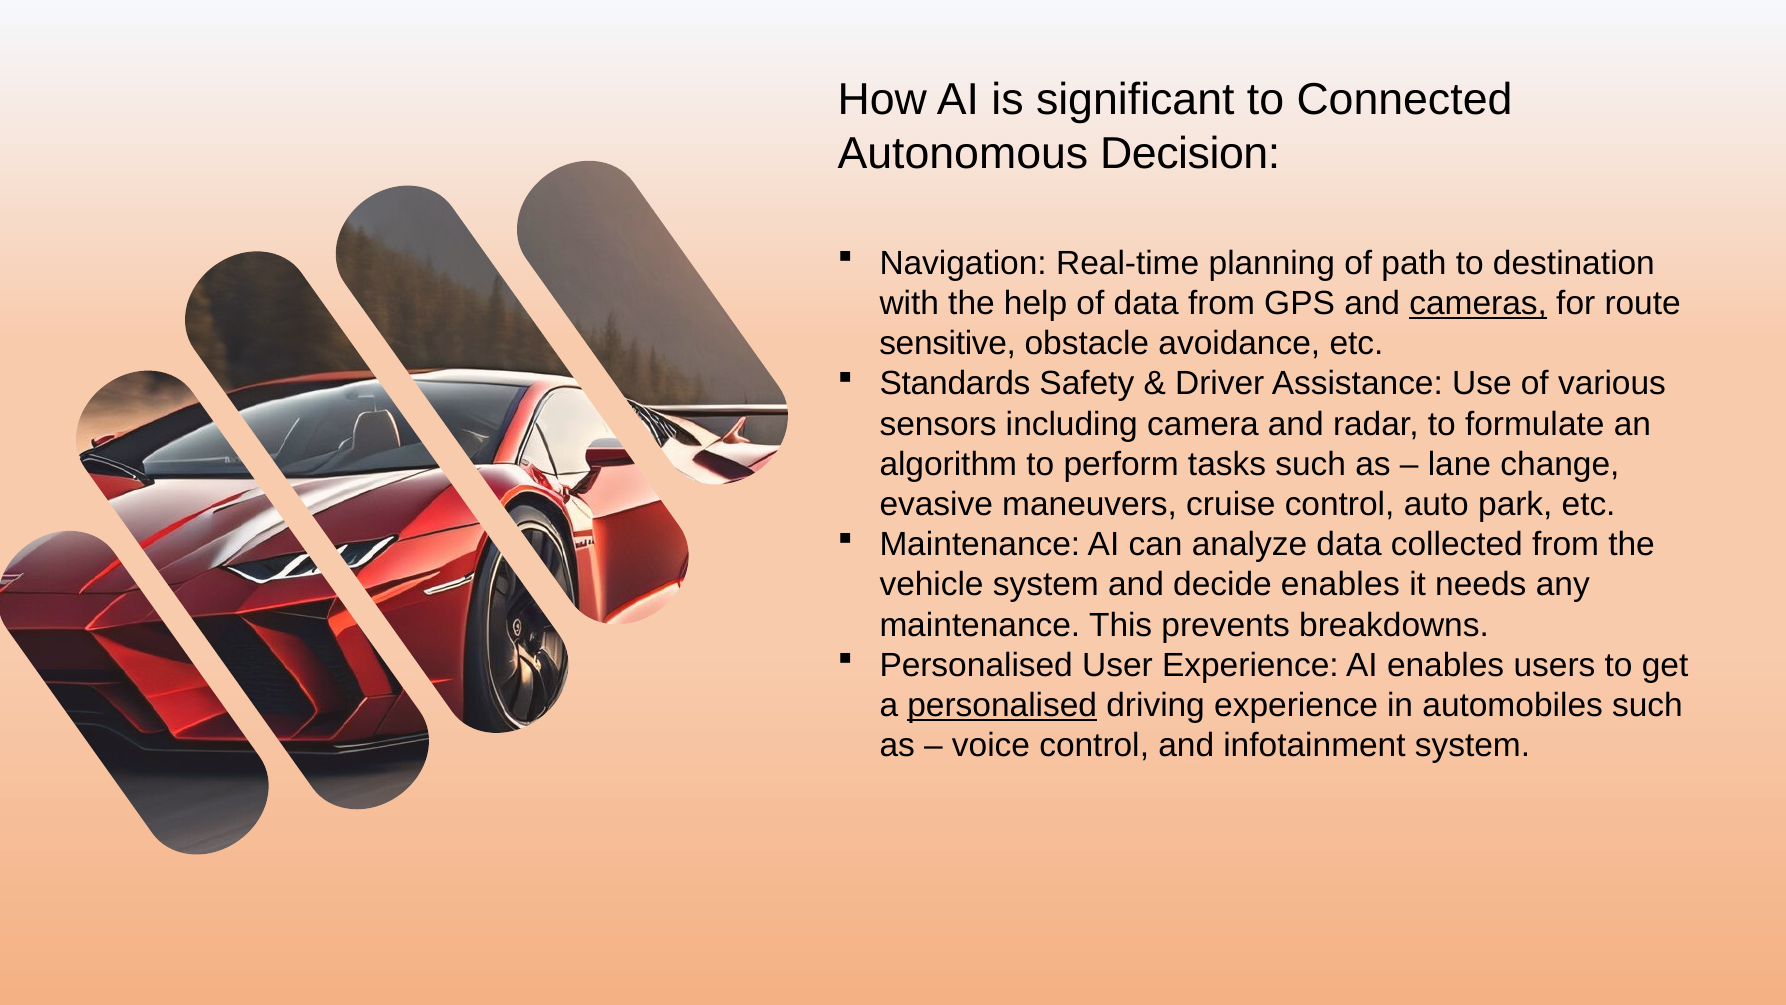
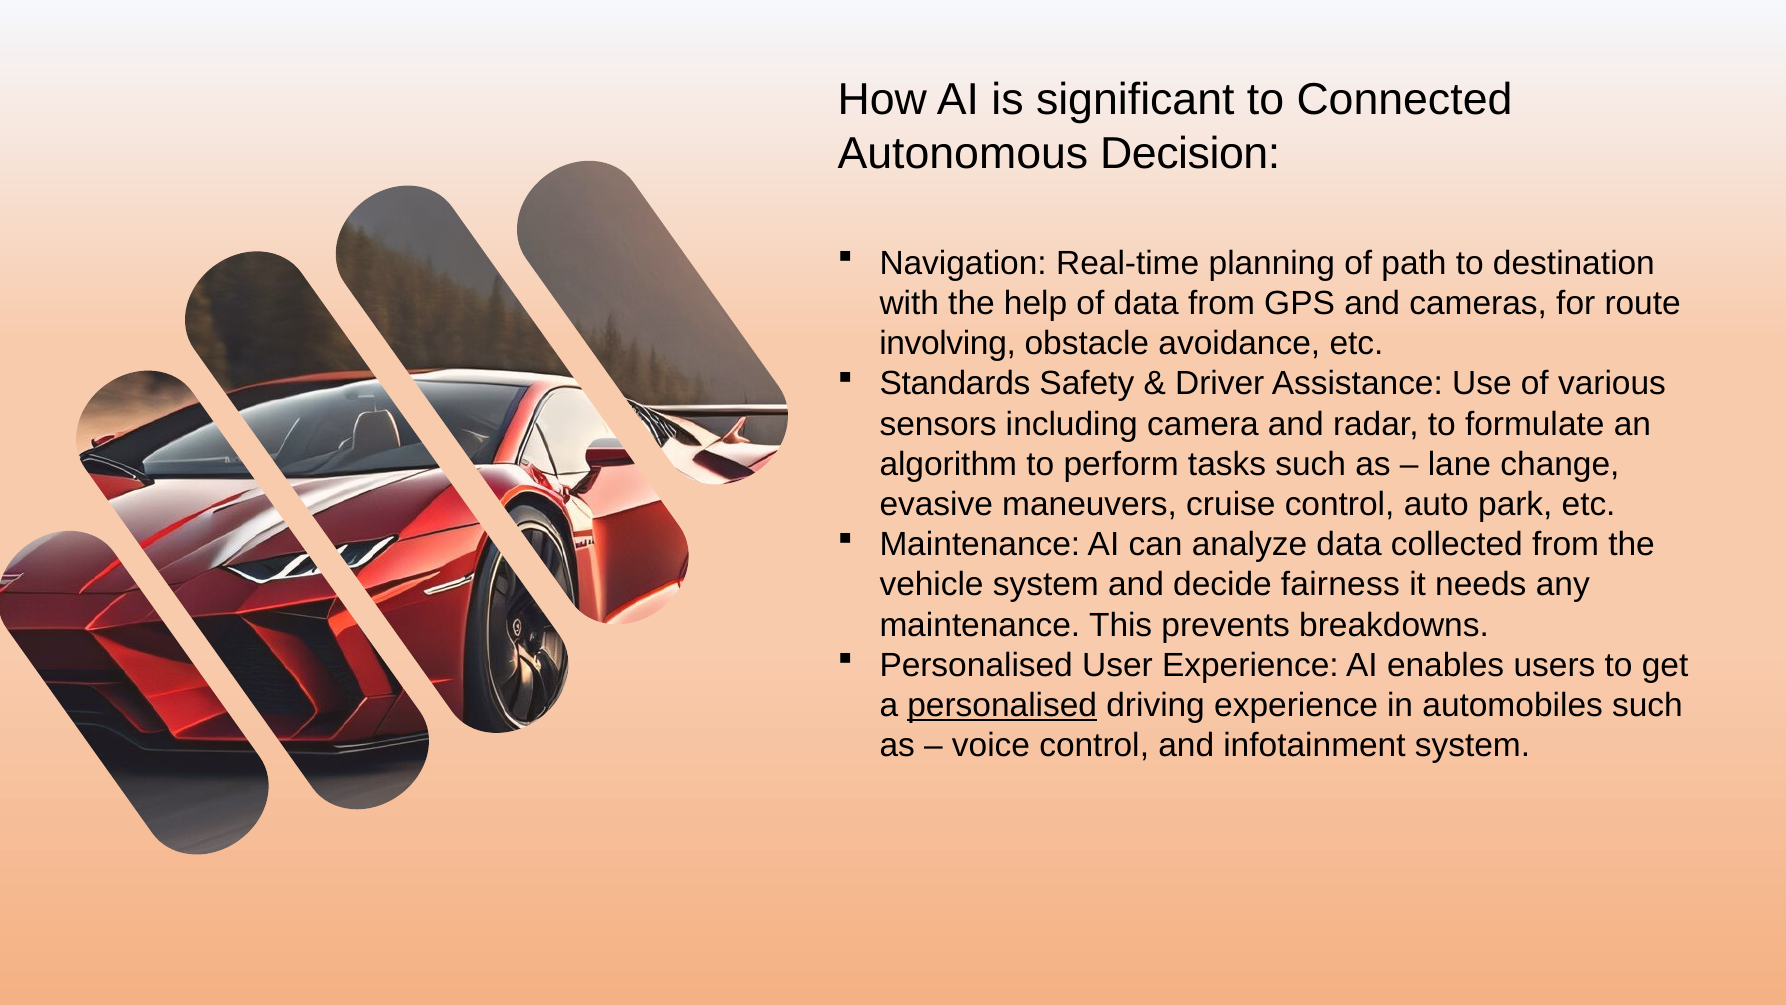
cameras underline: present -> none
sensitive: sensitive -> involving
decide enables: enables -> fairness
